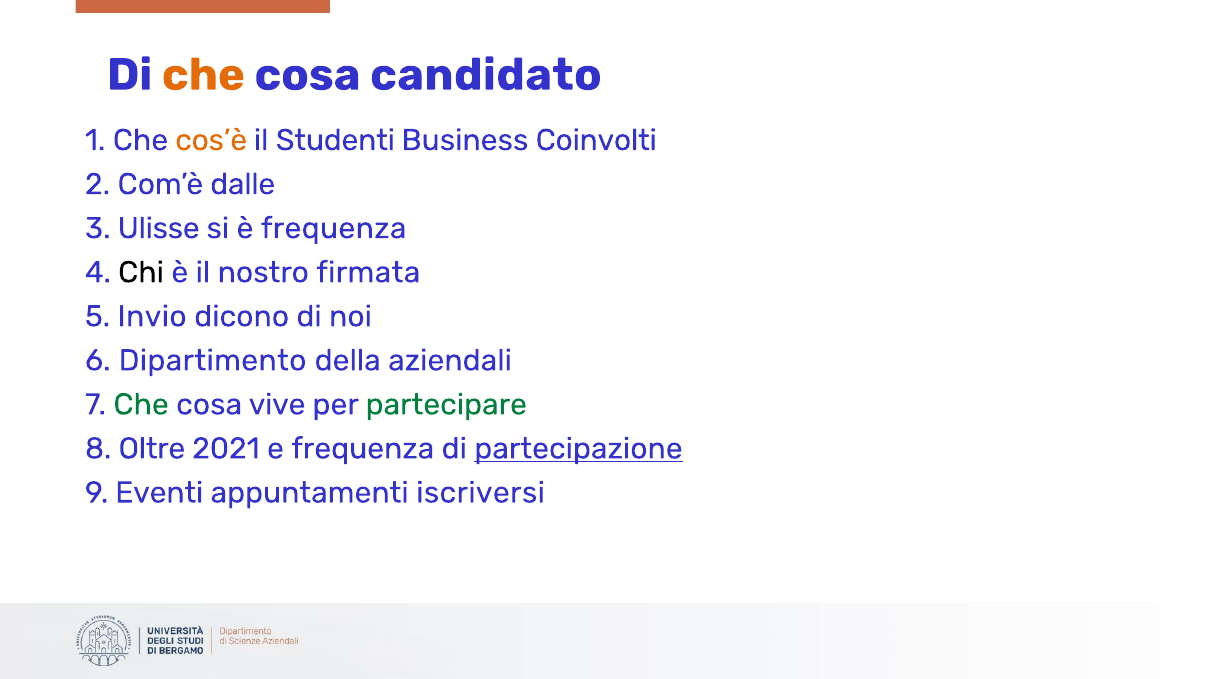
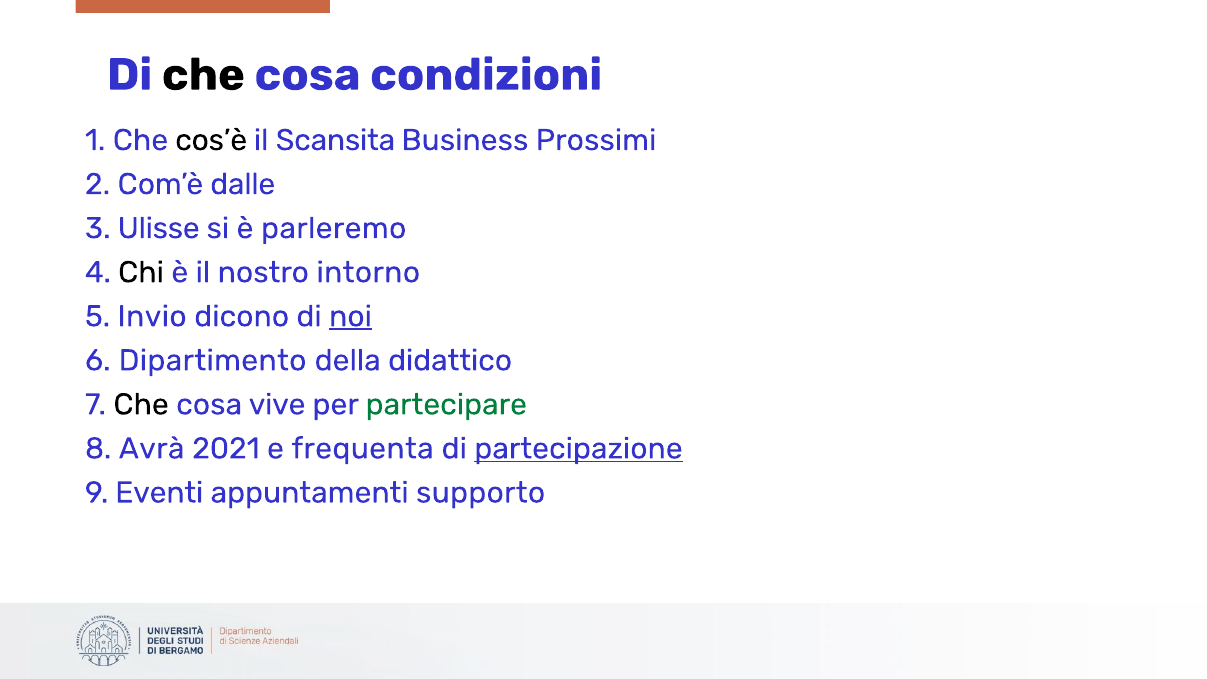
che at (203, 75) colour: orange -> black
candidato: candidato -> condizioni
cos’è colour: orange -> black
Studenti: Studenti -> Scansita
Coinvolti: Coinvolti -> Prossimi
è frequenza: frequenza -> parleremo
firmata: firmata -> intorno
noi underline: none -> present
aziendali: aziendali -> didattico
Che at (141, 404) colour: green -> black
Oltre: Oltre -> Avrà
e frequenza: frequenza -> frequenta
iscriversi: iscriversi -> supporto
